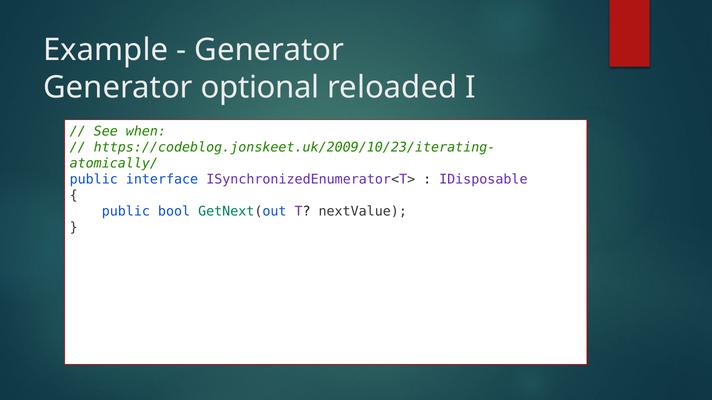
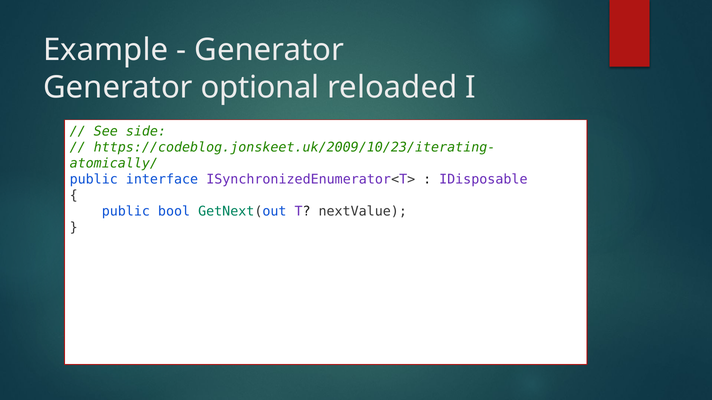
when: when -> side
